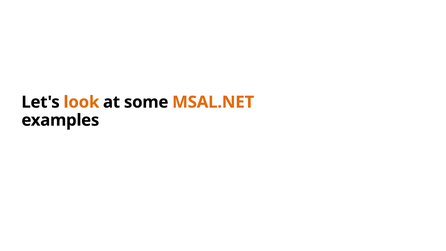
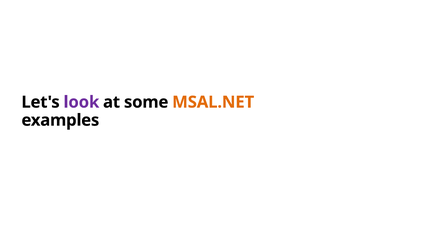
look colour: orange -> purple
